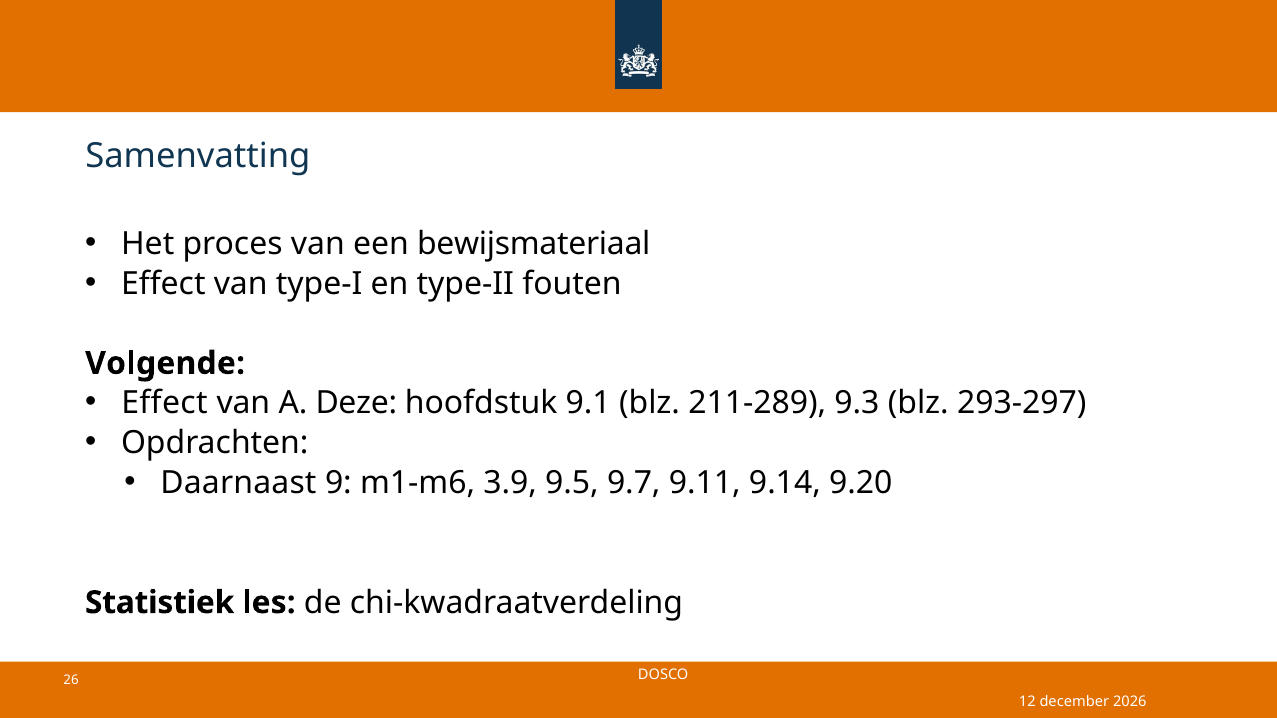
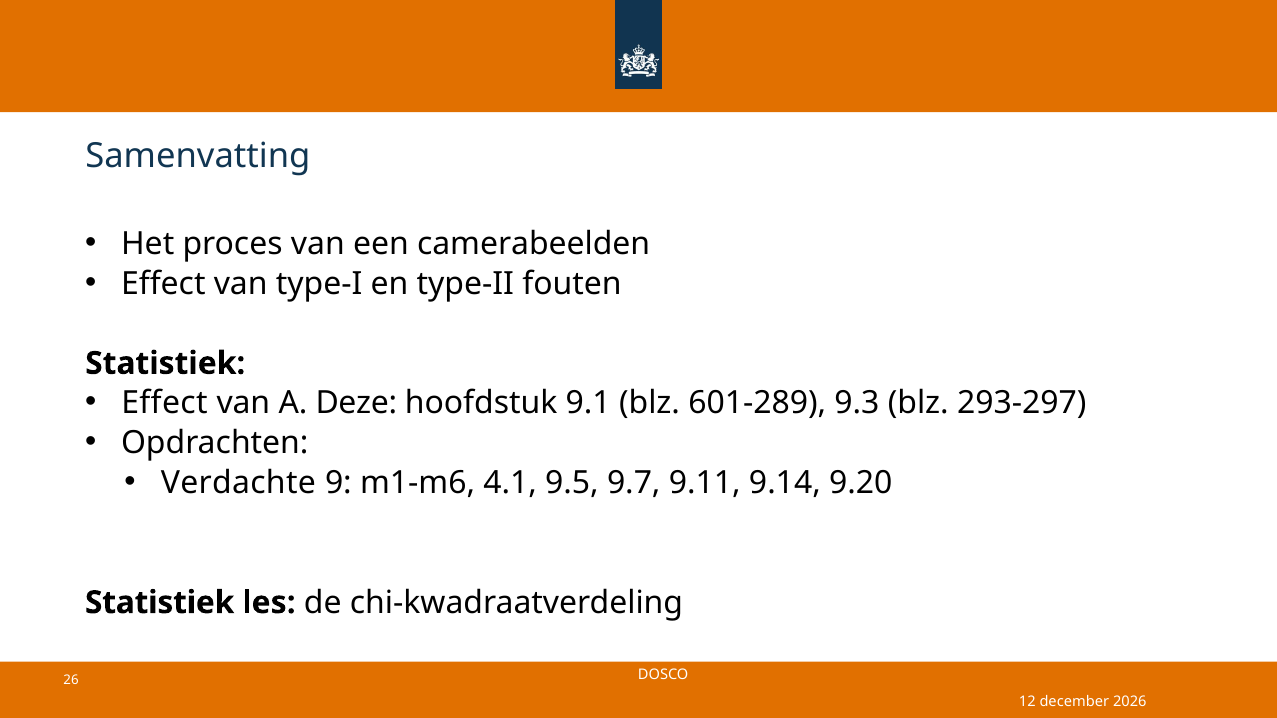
bewijsmateriaal: bewijsmateriaal -> camerabeelden
Volgende at (165, 364): Volgende -> Statistiek
211-289: 211-289 -> 601-289
Daarnaast: Daarnaast -> Verdachte
3.9: 3.9 -> 4.1
